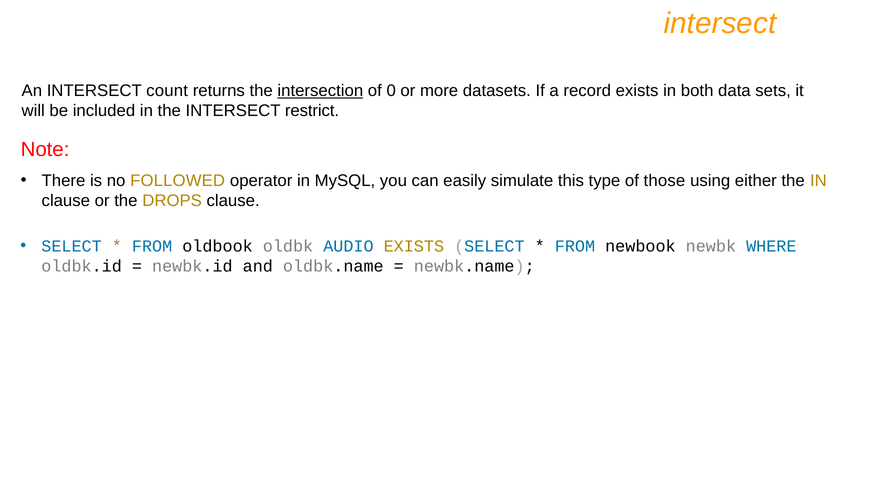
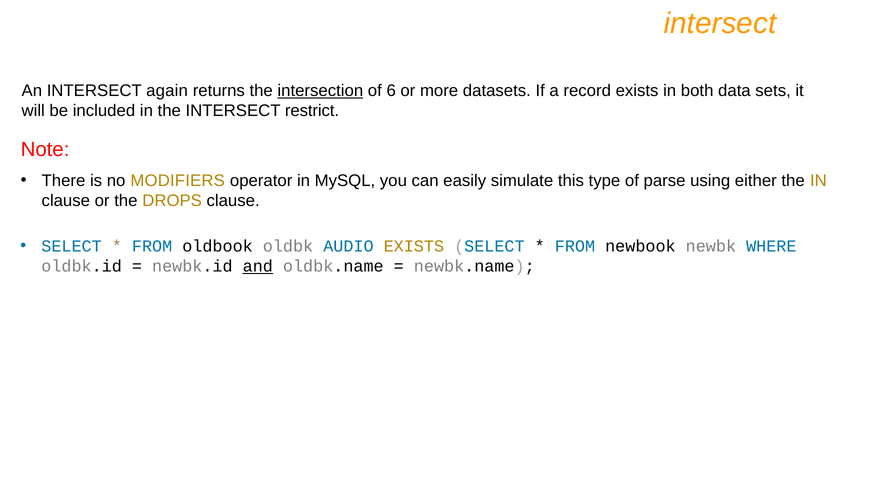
count: count -> again
0: 0 -> 6
FOLLOWED: FOLLOWED -> MODIFIERS
those: those -> parse
and underline: none -> present
